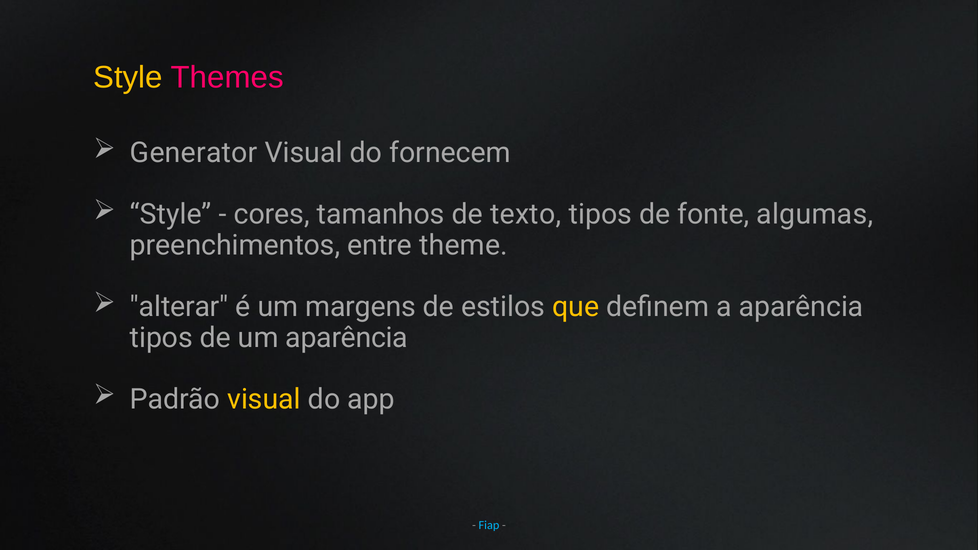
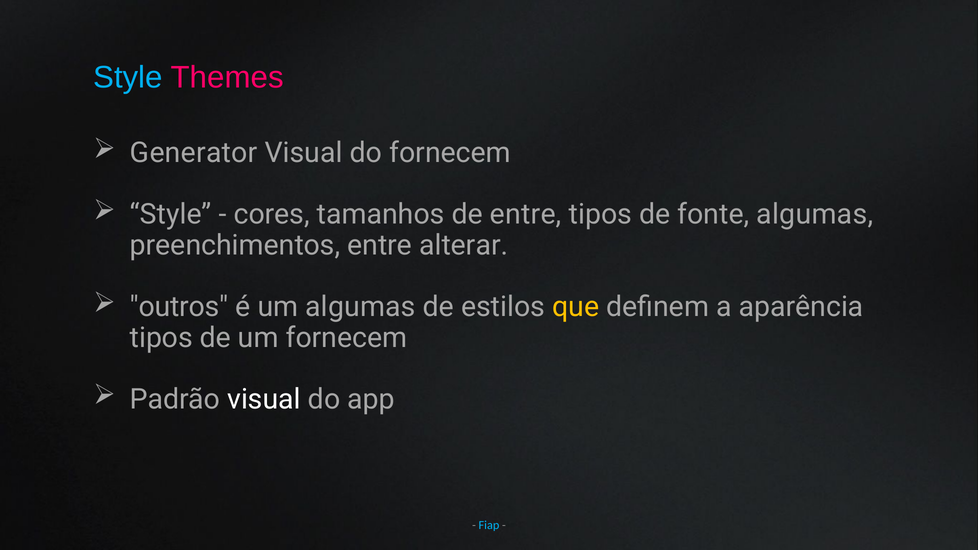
Style at (128, 77) colour: yellow -> light blue
de texto: texto -> entre
theme: theme -> alterar
alterar: alterar -> outros
um margens: margens -> algumas
um aparência: aparência -> fornecem
visual at (264, 399) colour: yellow -> white
